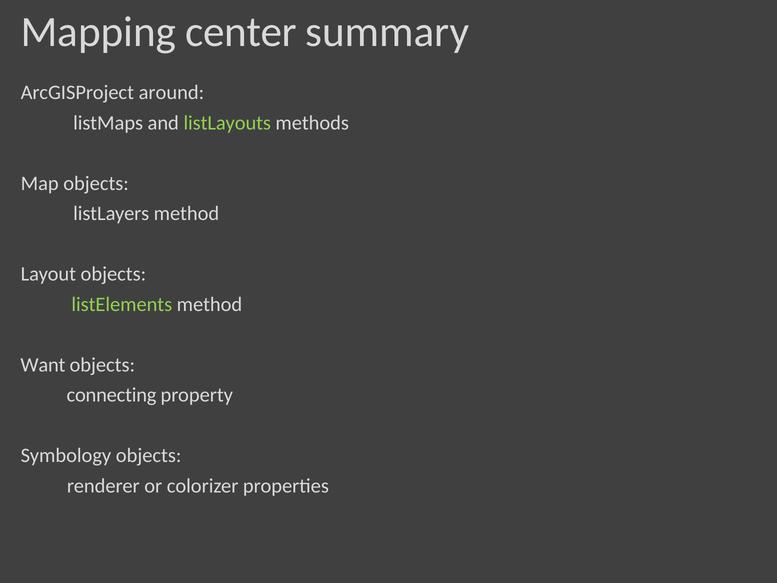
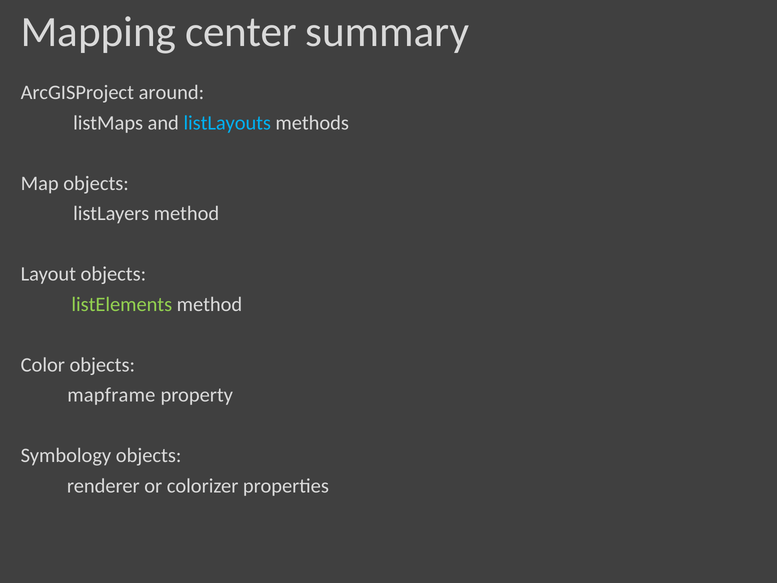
listLayouts colour: light green -> light blue
Want: Want -> Color
connecting: connecting -> mapframe
